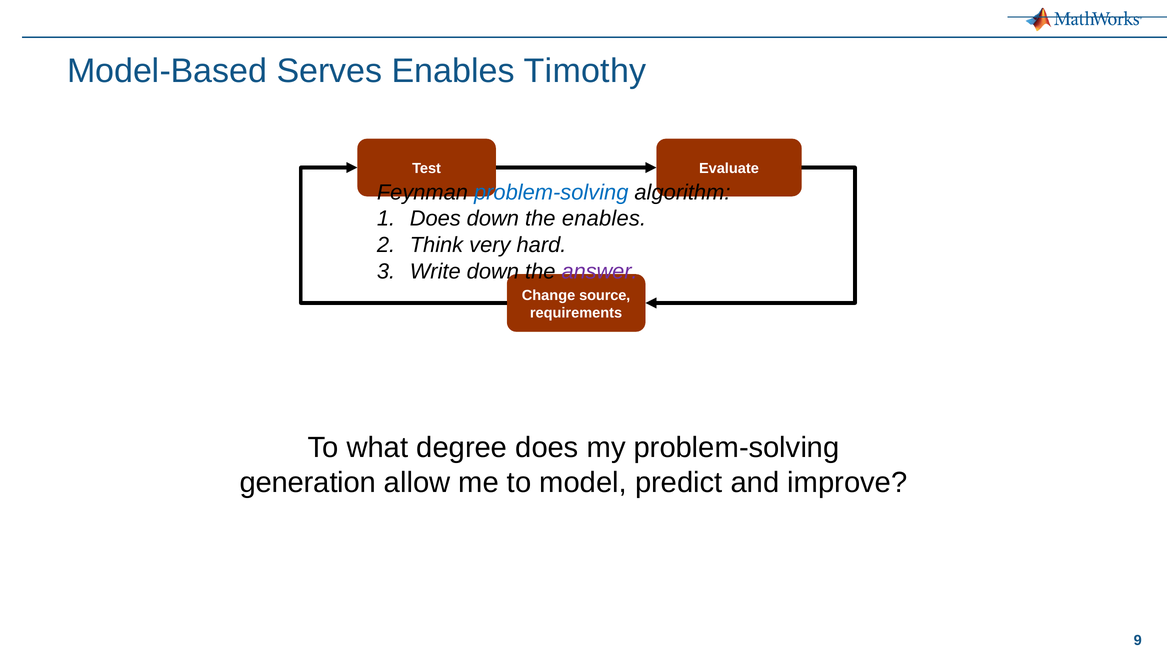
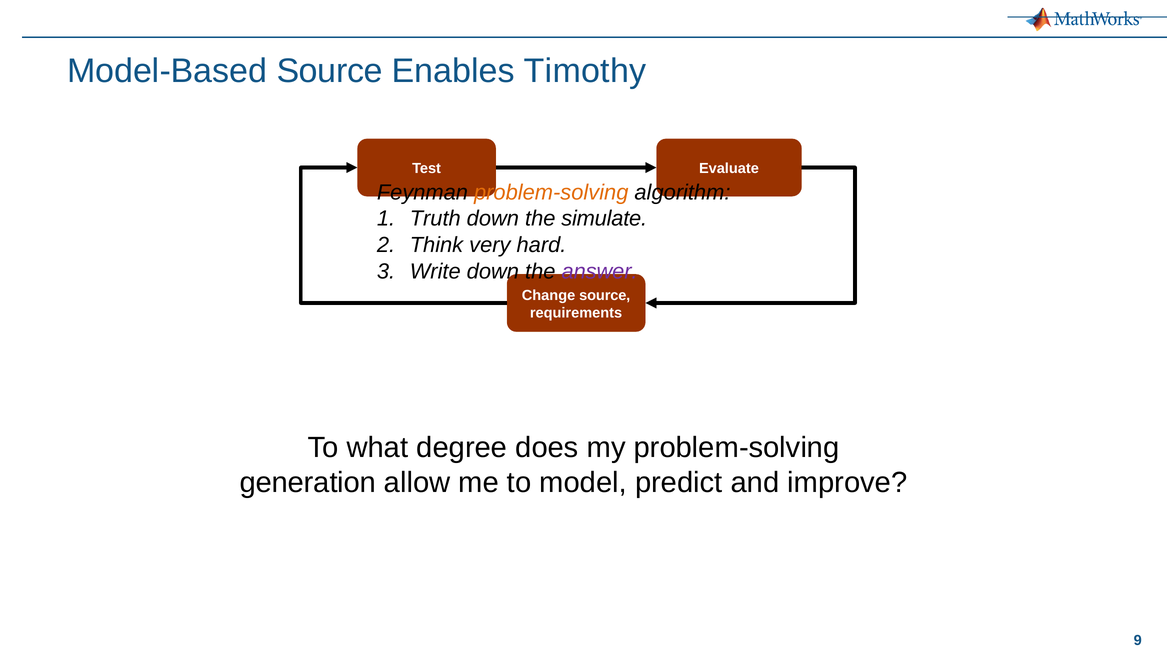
Model-Based Serves: Serves -> Source
problem-solving at (551, 192) colour: blue -> orange
Does at (435, 219): Does -> Truth
the enables: enables -> simulate
